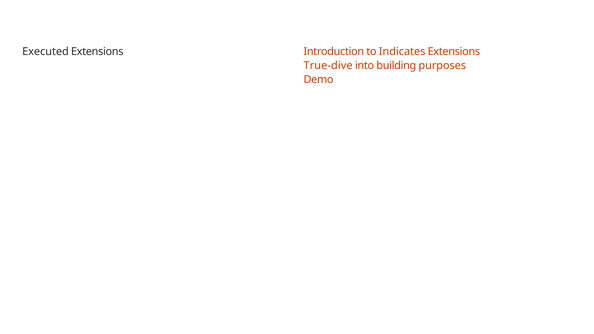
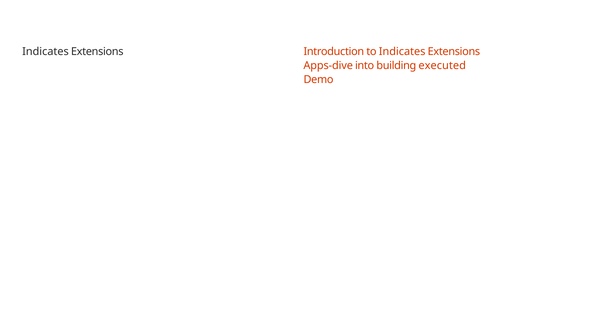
Executed at (45, 52): Executed -> Indicates
True-dive: True-dive -> Apps-dive
purposes: purposes -> executed
